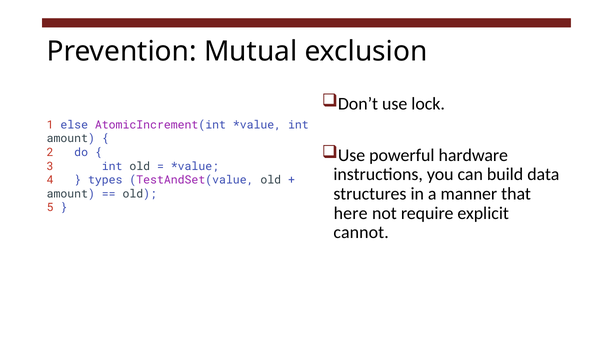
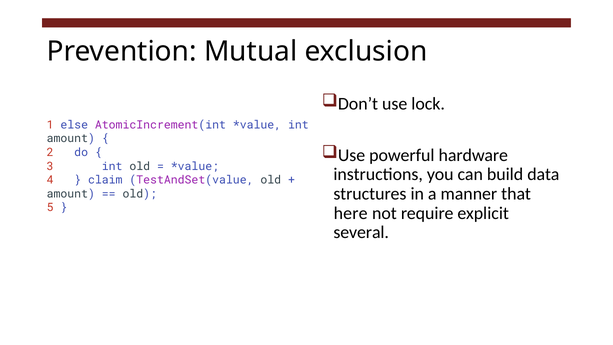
types: types -> claim
cannot: cannot -> several
